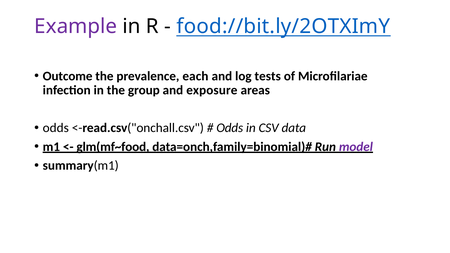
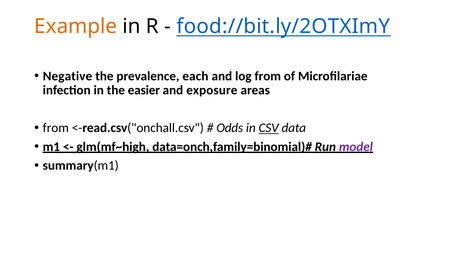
Example colour: purple -> orange
Outcome: Outcome -> Negative
log tests: tests -> from
group: group -> easier
odds at (56, 128): odds -> from
CSV underline: none -> present
glm(mf~food: glm(mf~food -> glm(mf~high
